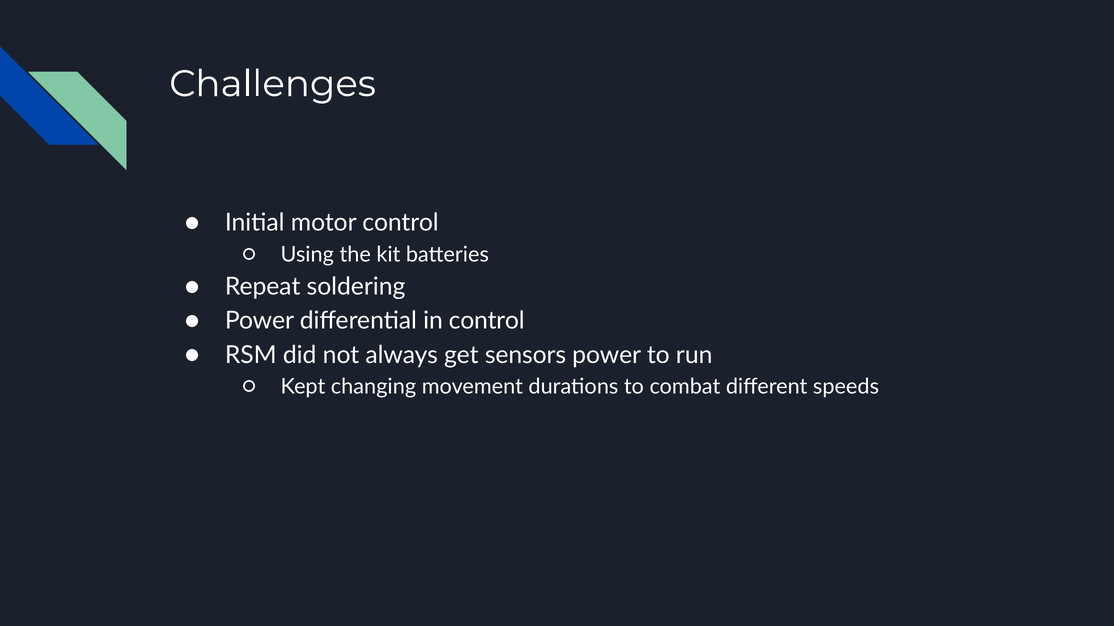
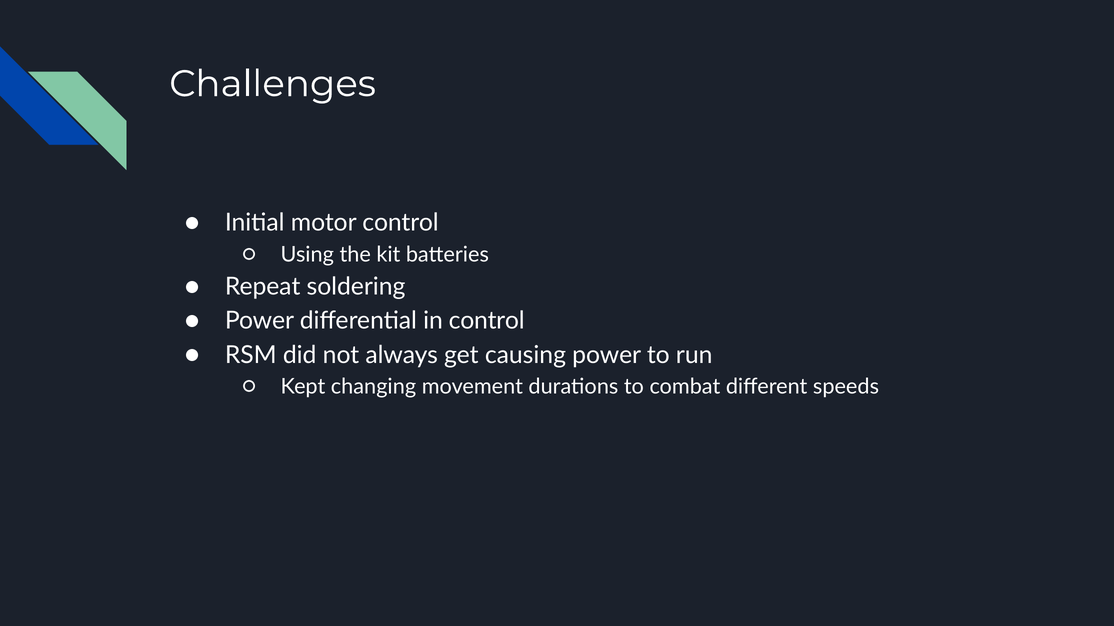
sensors: sensors -> causing
